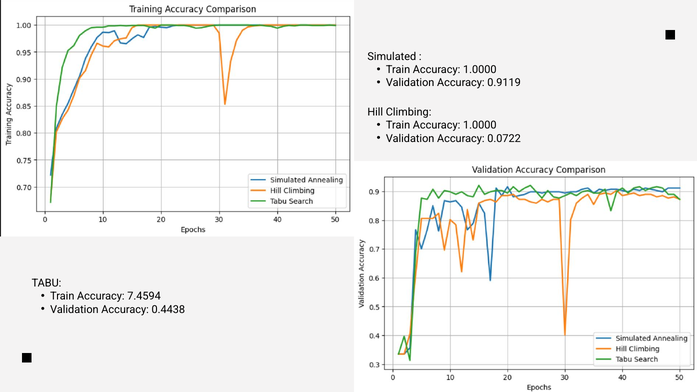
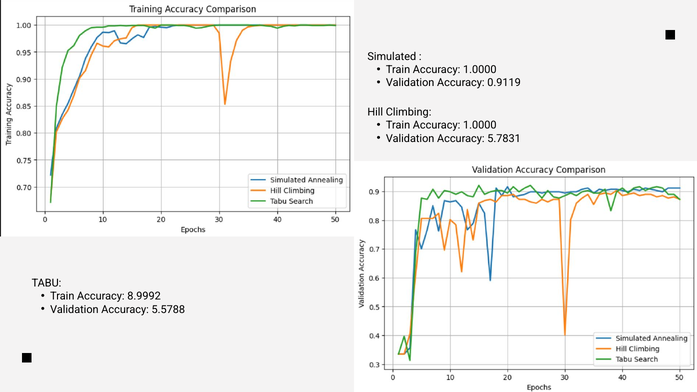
0.0722: 0.0722 -> 5.7831
7.4594: 7.4594 -> 8.9992
0.4438: 0.4438 -> 5.5788
